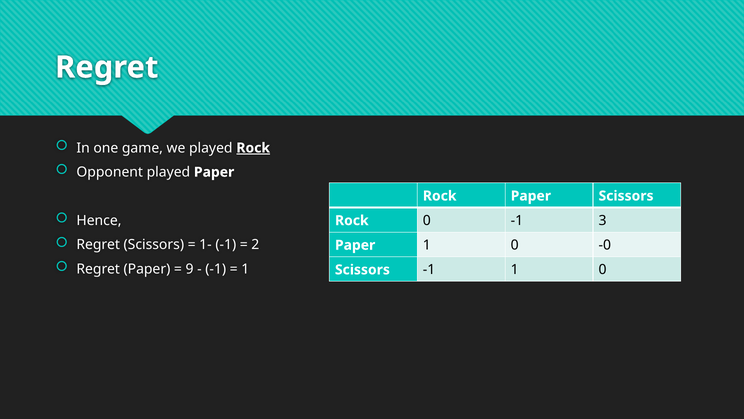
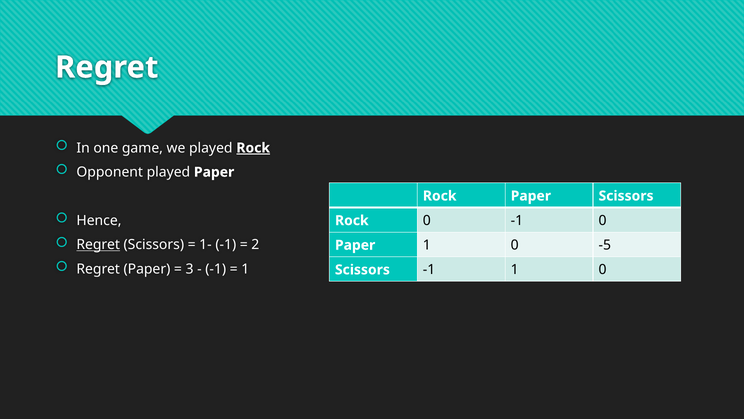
-1 3: 3 -> 0
Regret at (98, 244) underline: none -> present
-0: -0 -> -5
9: 9 -> 3
